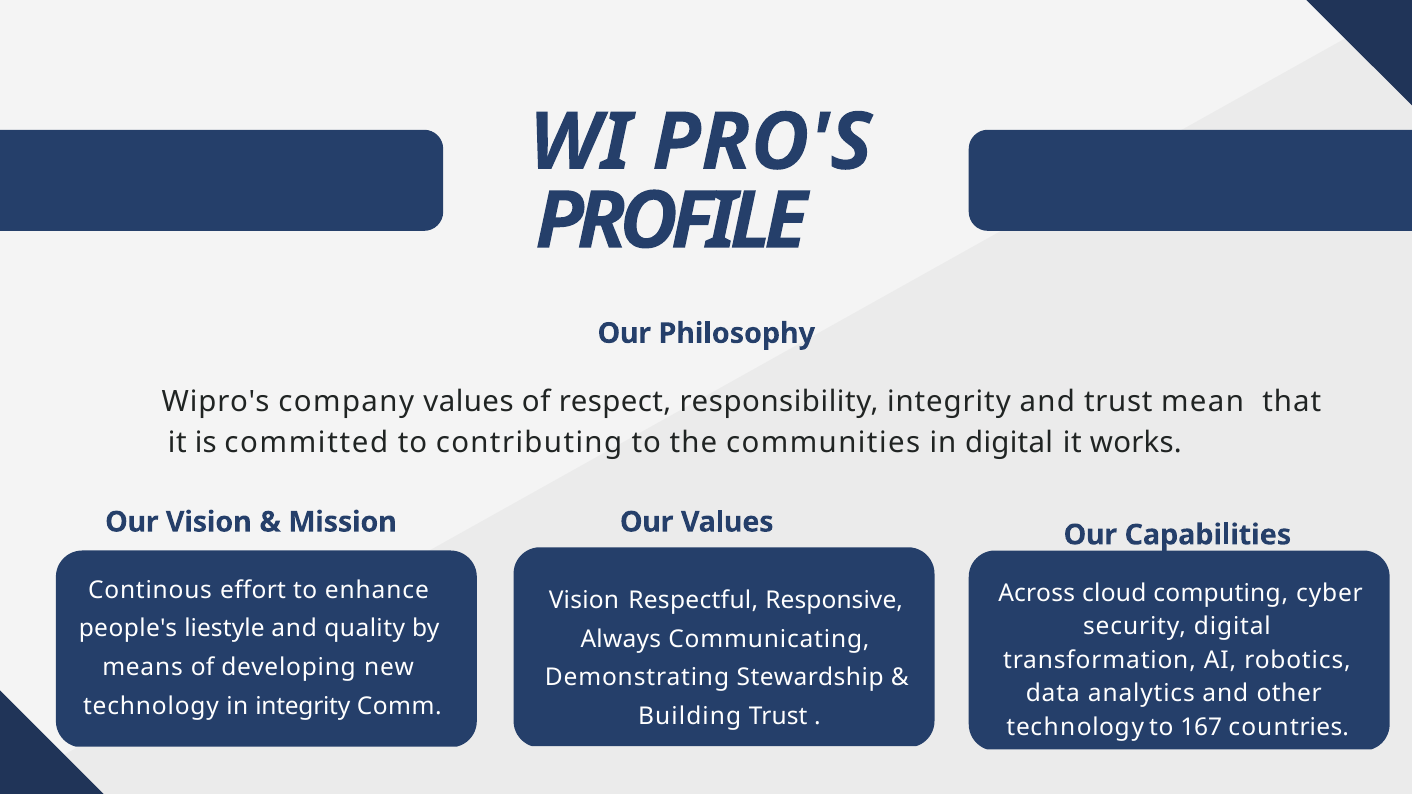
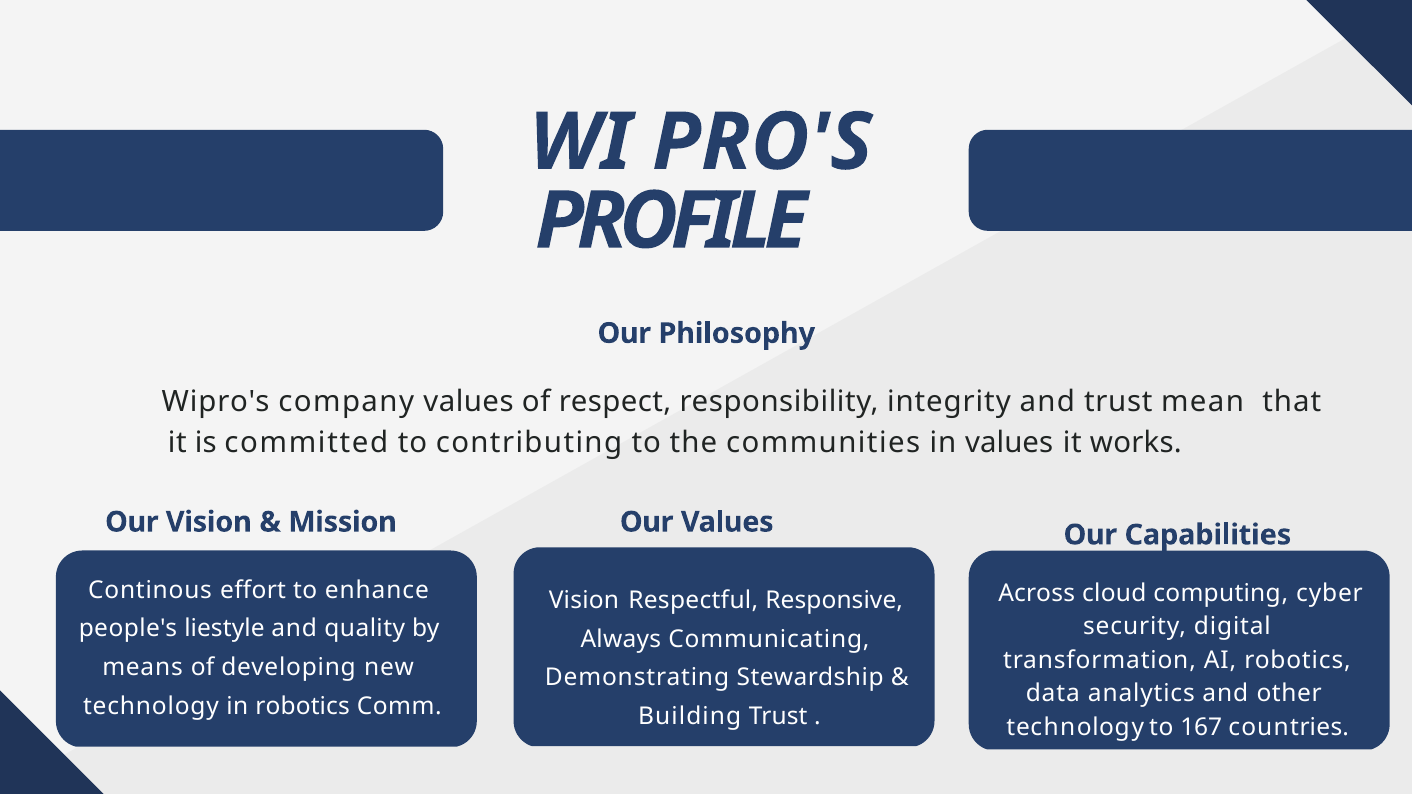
in digital: digital -> values
in integrity: integrity -> robotics
